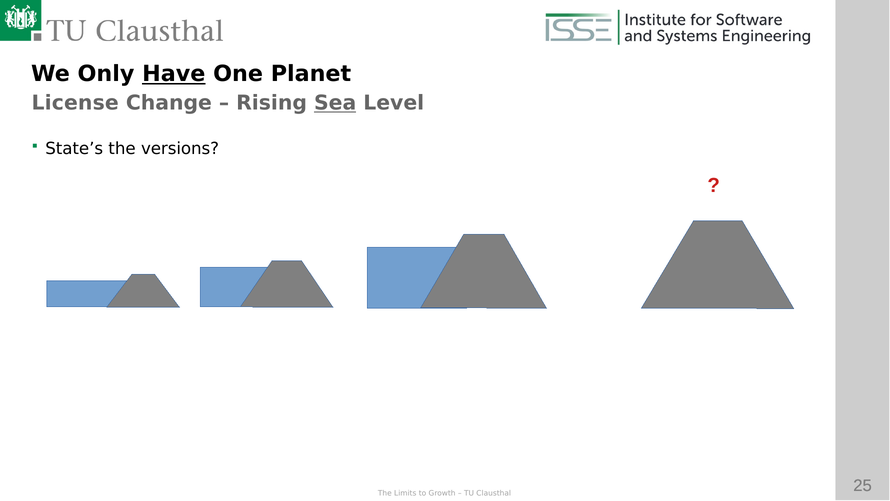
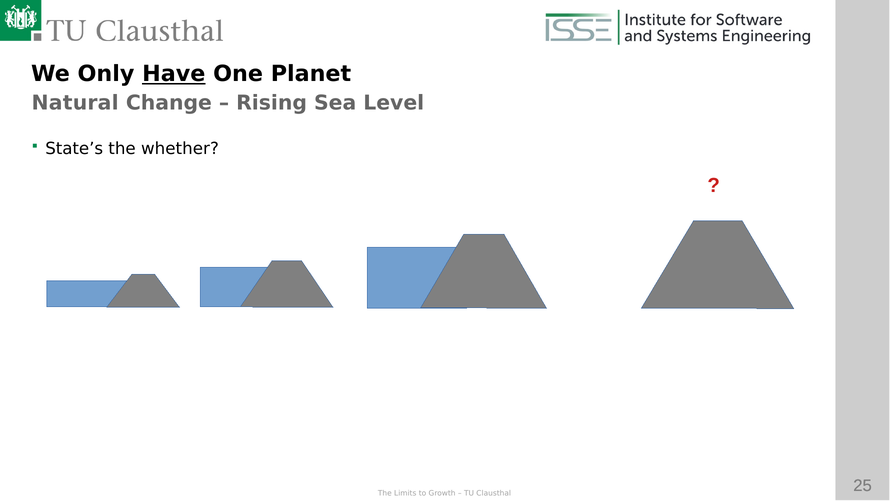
License: License -> Natural
Sea underline: present -> none
versions: versions -> whether
